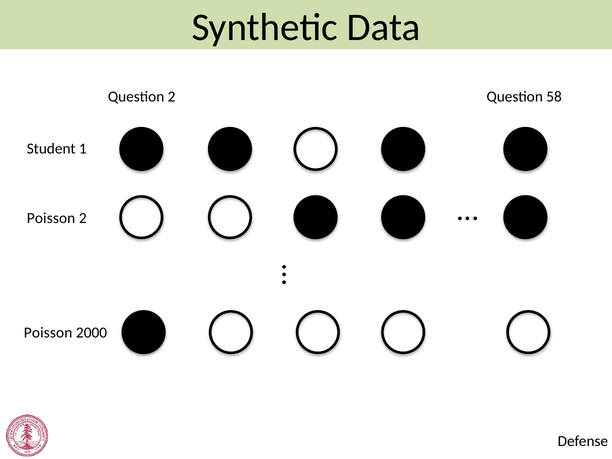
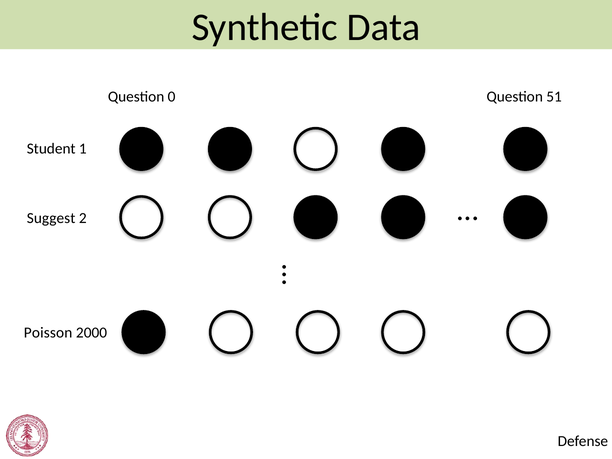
Question 2: 2 -> 0
58: 58 -> 51
Poisson at (51, 218): Poisson -> Suggest
